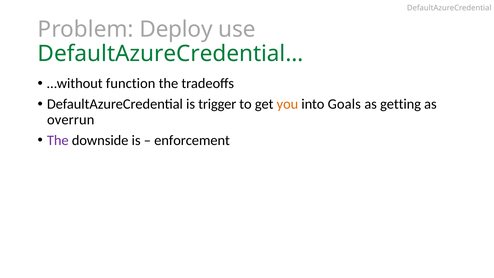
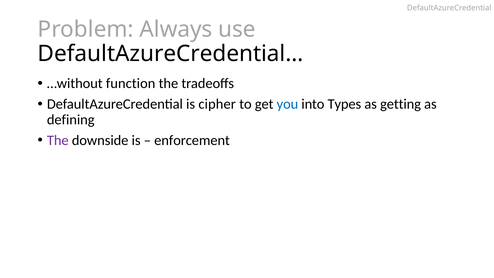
Deploy: Deploy -> Always
DefaultAzureCredential… colour: green -> black
trigger: trigger -> cipher
you colour: orange -> blue
Goals: Goals -> Types
overrun: overrun -> defining
